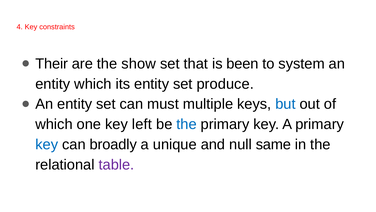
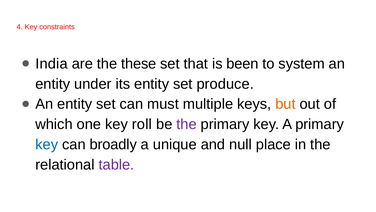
Their: Their -> India
show: show -> these
entity which: which -> under
but colour: blue -> orange
left: left -> roll
the at (187, 124) colour: blue -> purple
same: same -> place
